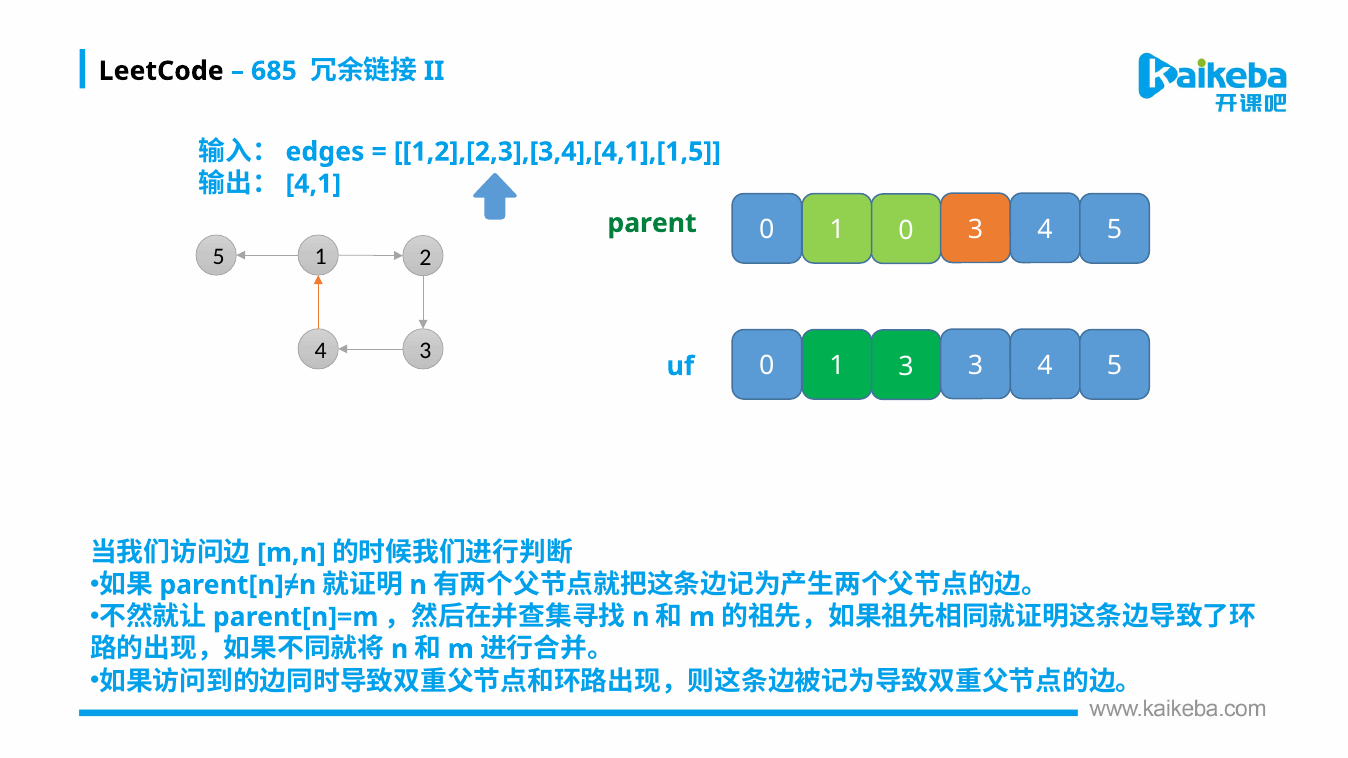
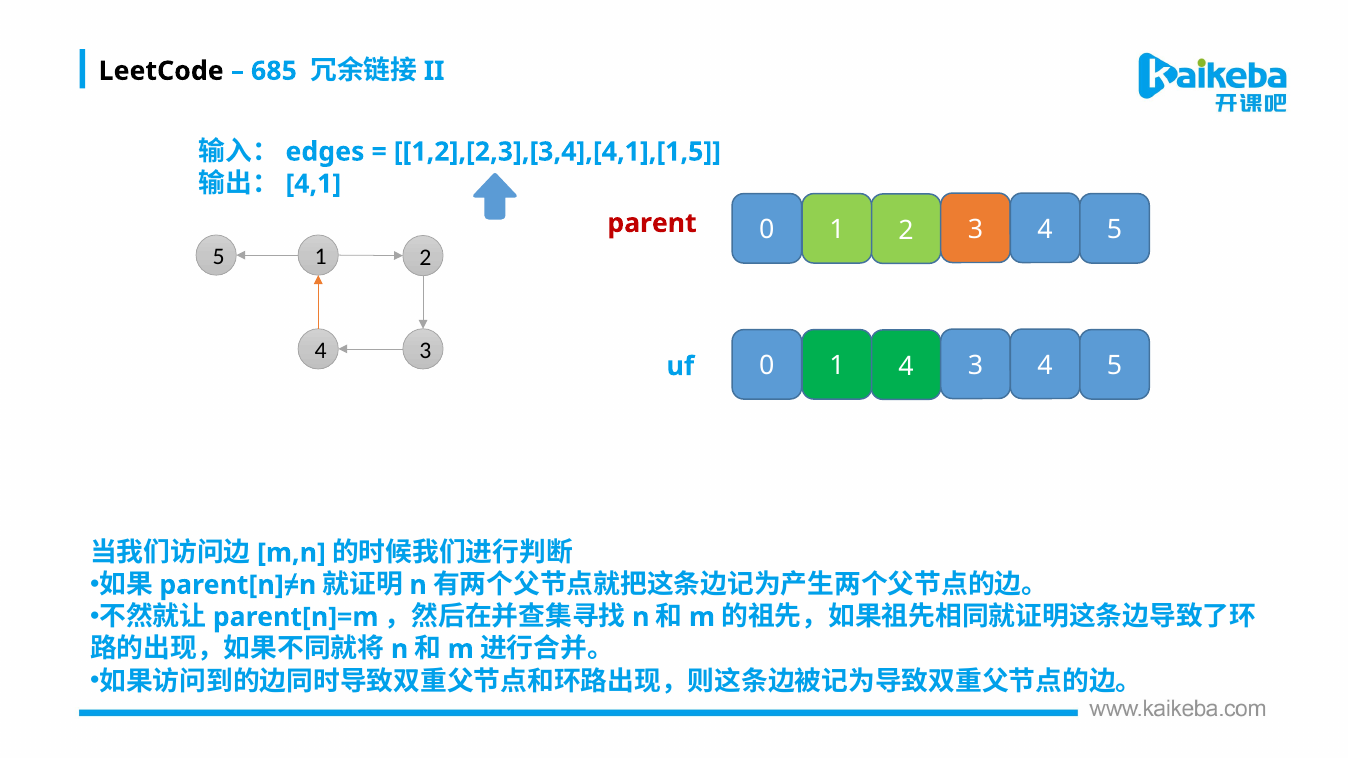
parent colour: green -> red
0 0: 0 -> 2
0 3: 3 -> 4
